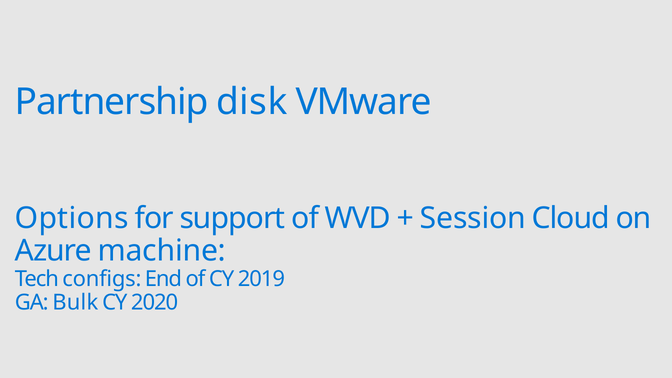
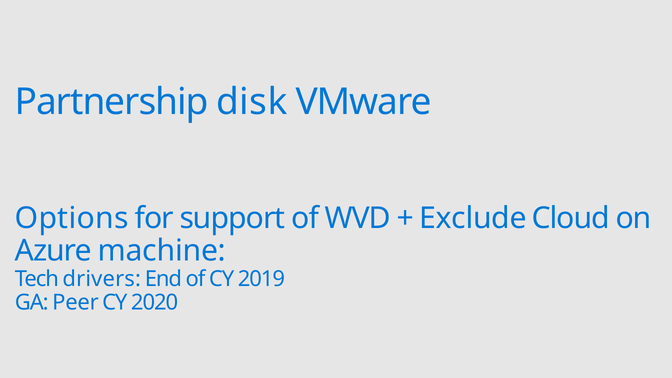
Session: Session -> Exclude
configs: configs -> drivers
Bulk: Bulk -> Peer
